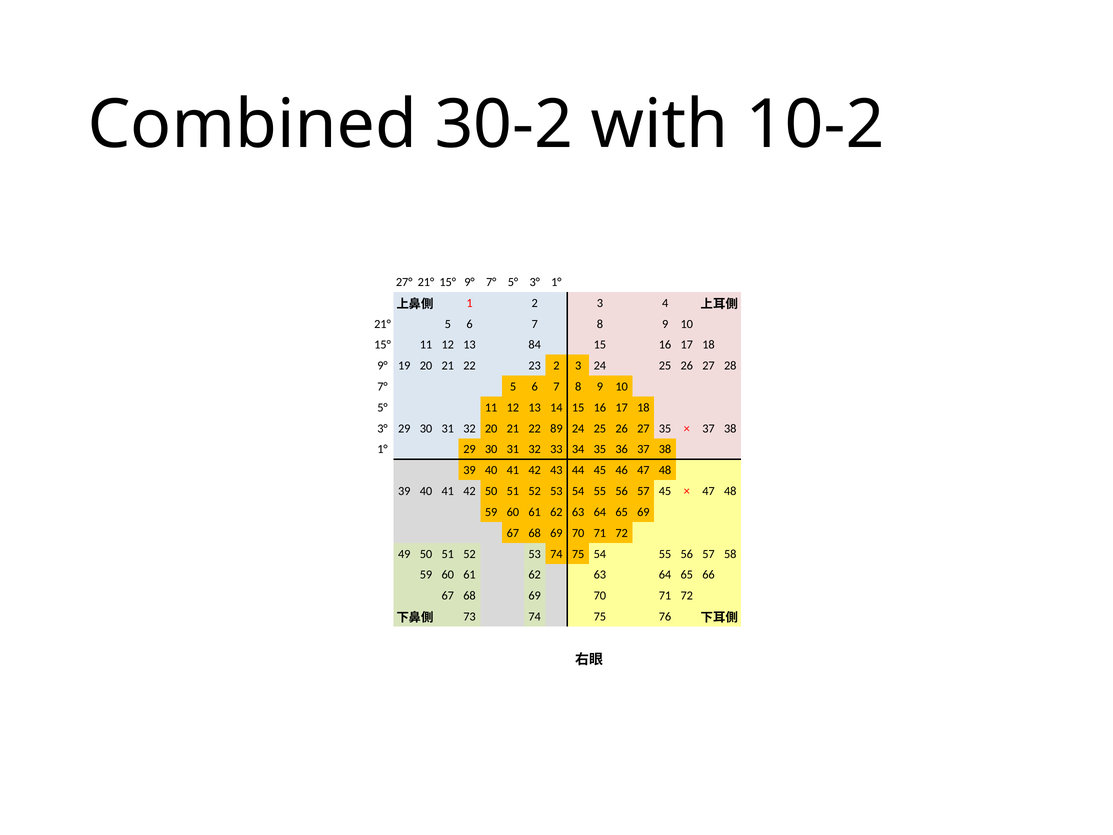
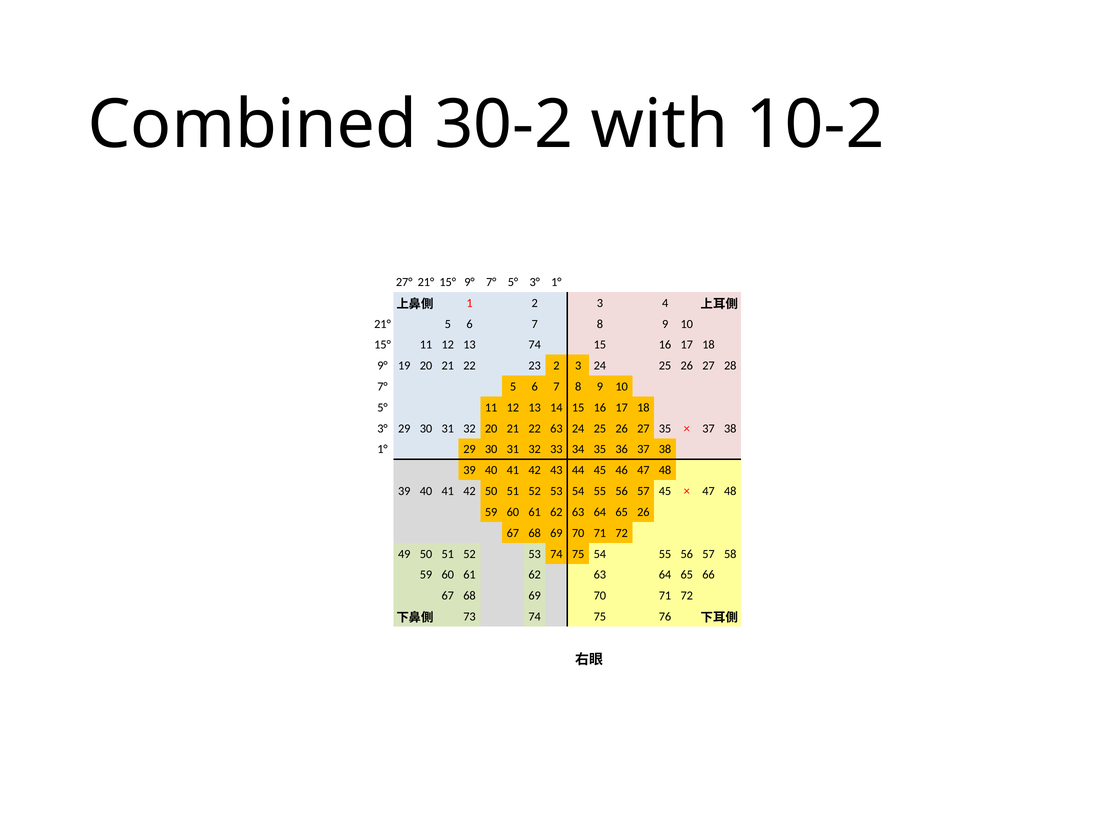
13 84: 84 -> 74
22 89: 89 -> 63
65 69: 69 -> 26
